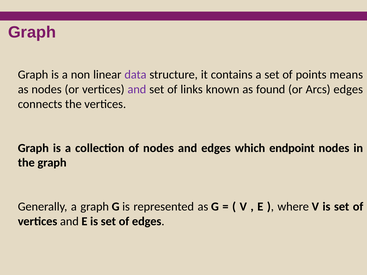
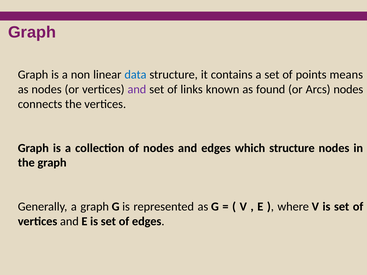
data colour: purple -> blue
Arcs edges: edges -> nodes
which endpoint: endpoint -> structure
